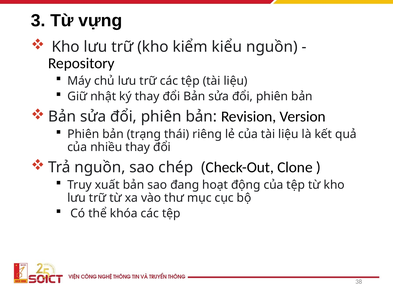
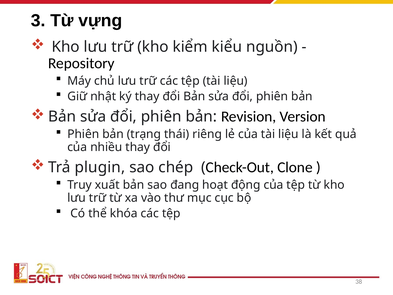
Trả nguồn: nguồn -> plugin
